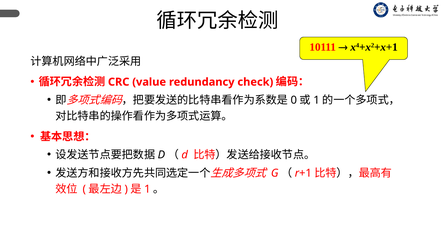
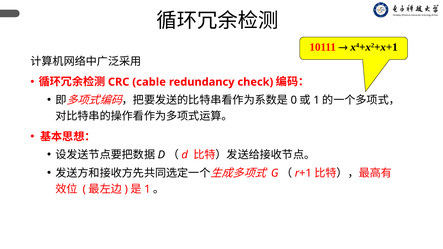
value: value -> cable
